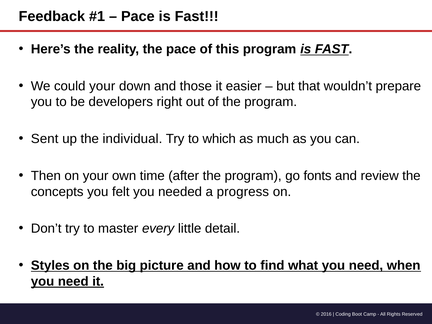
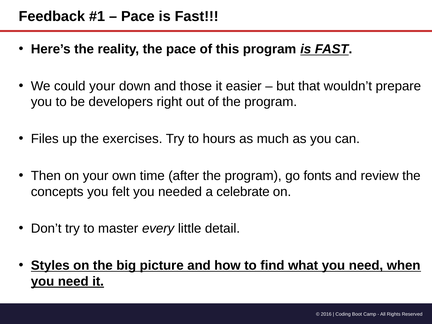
Sent: Sent -> Files
individual: individual -> exercises
which: which -> hours
progress: progress -> celebrate
